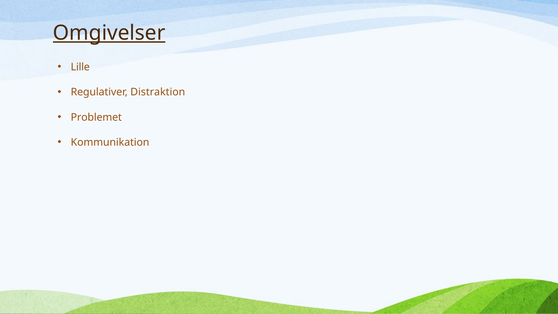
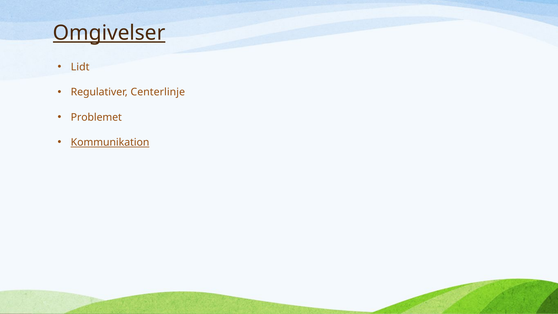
Lille: Lille -> Lidt
Distraktion: Distraktion -> Centerlinje
Kommunikation underline: none -> present
